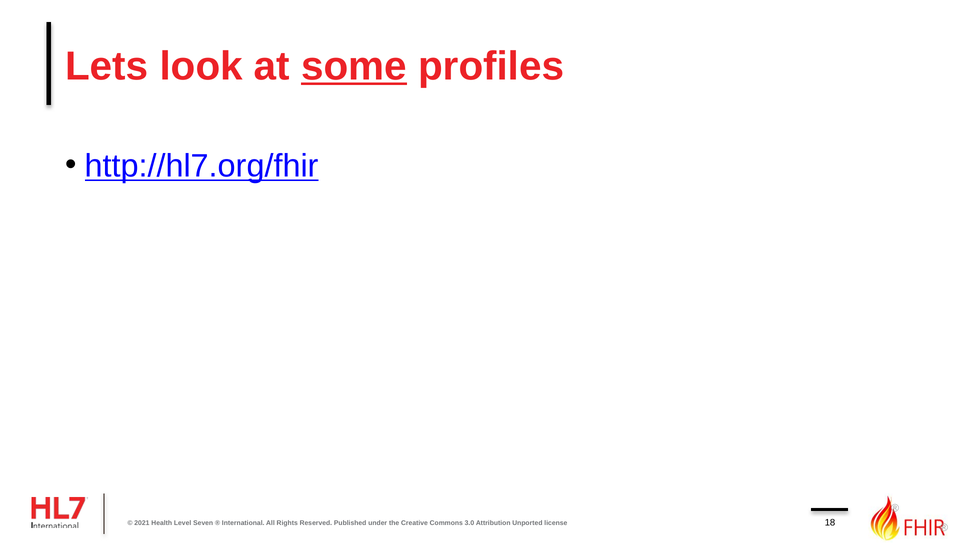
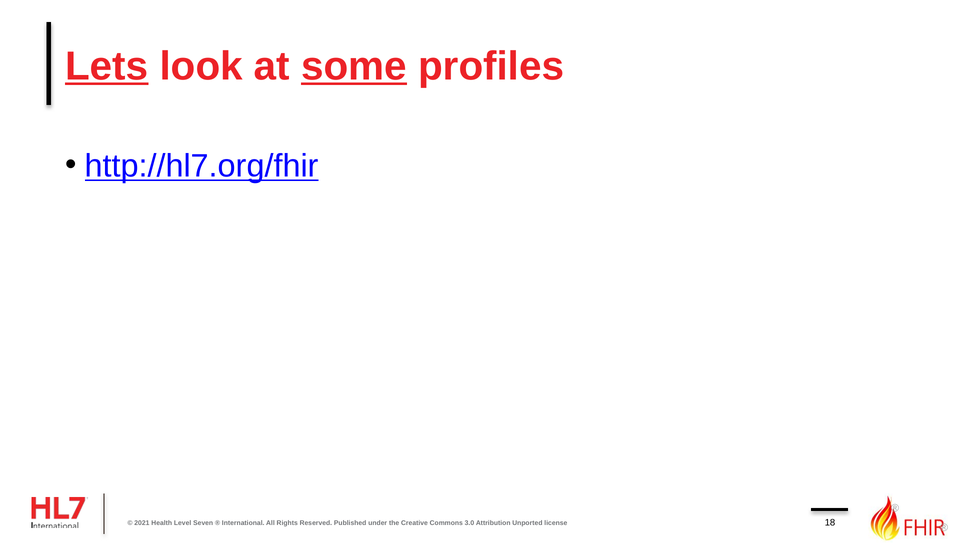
Lets underline: none -> present
